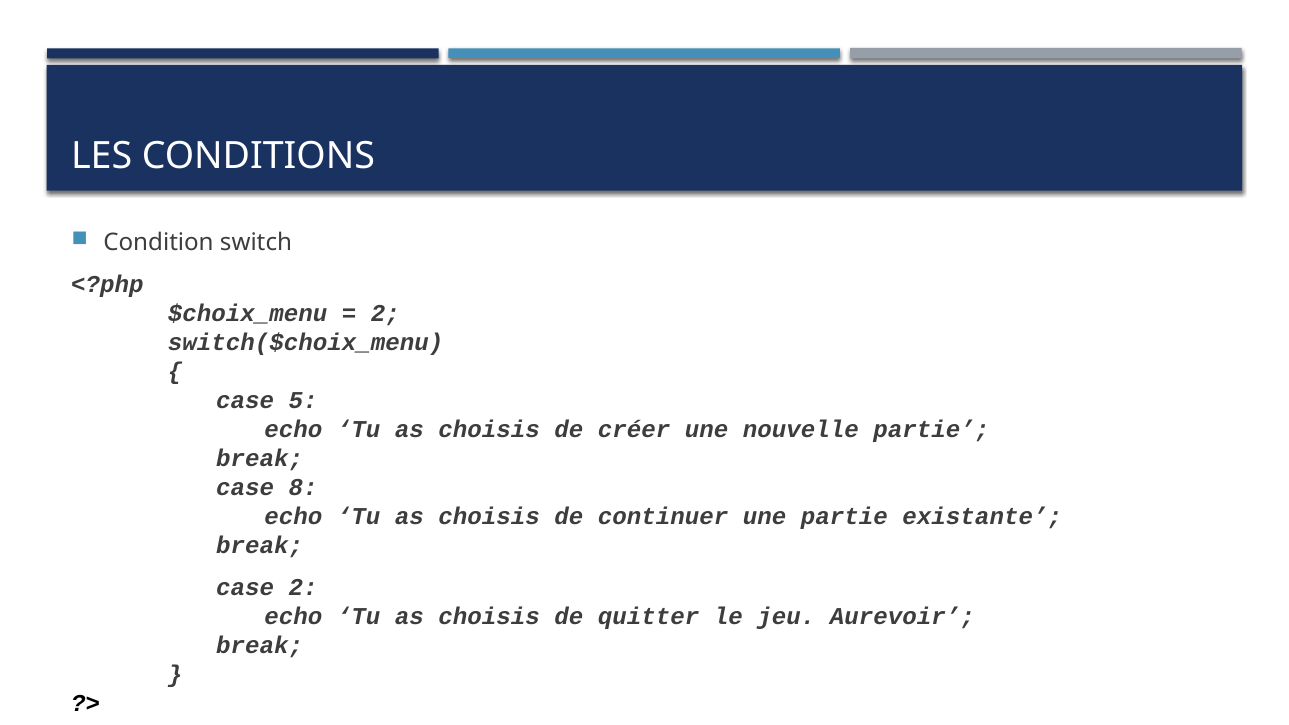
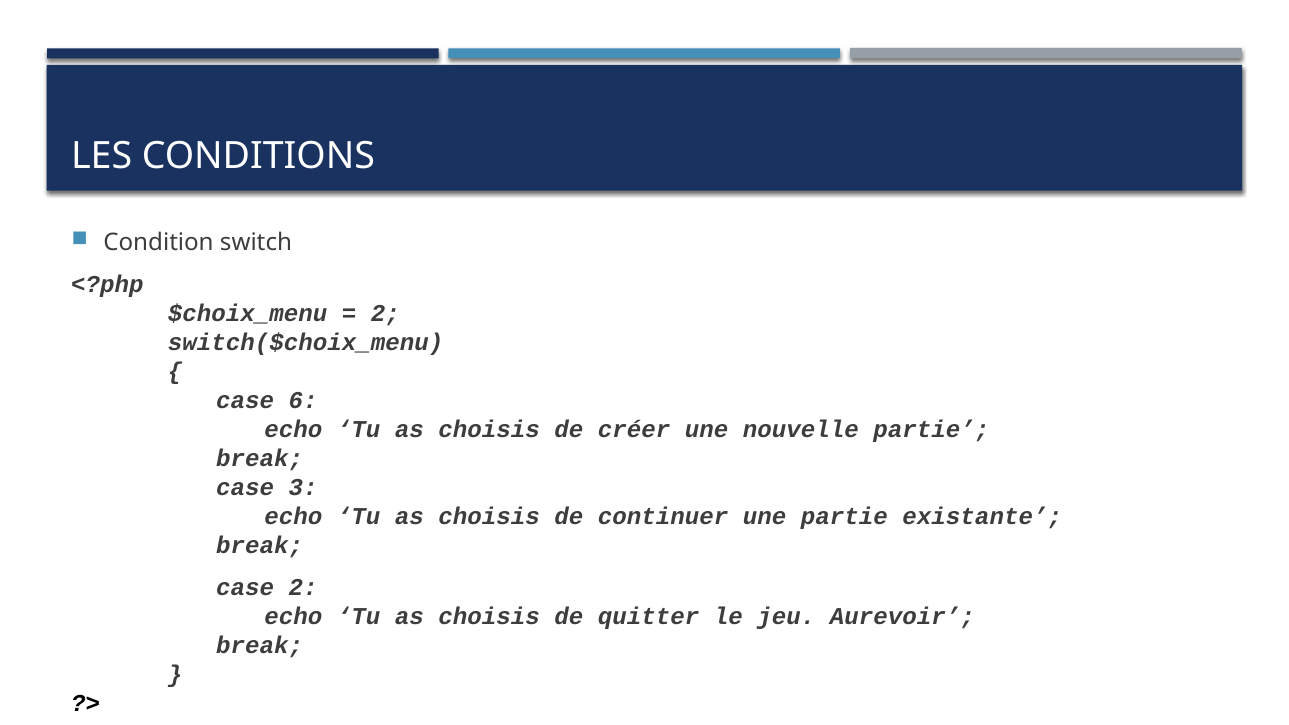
5: 5 -> 6
8: 8 -> 3
